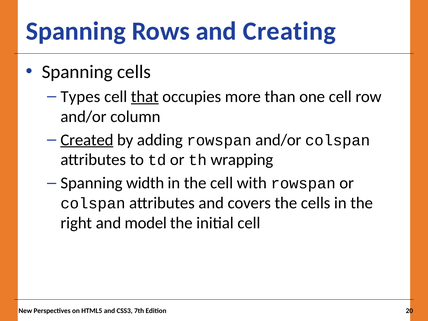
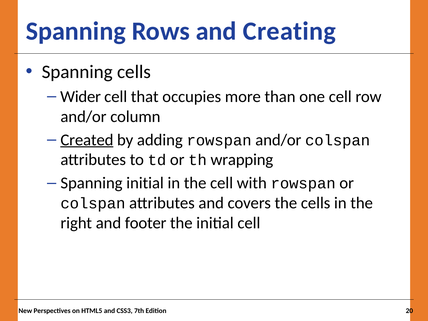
Types: Types -> Wider
that underline: present -> none
Spanning width: width -> initial
model: model -> footer
